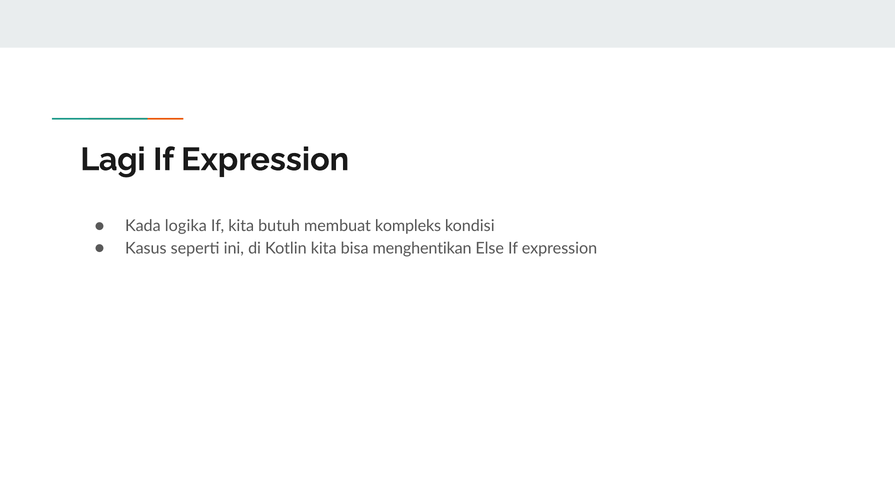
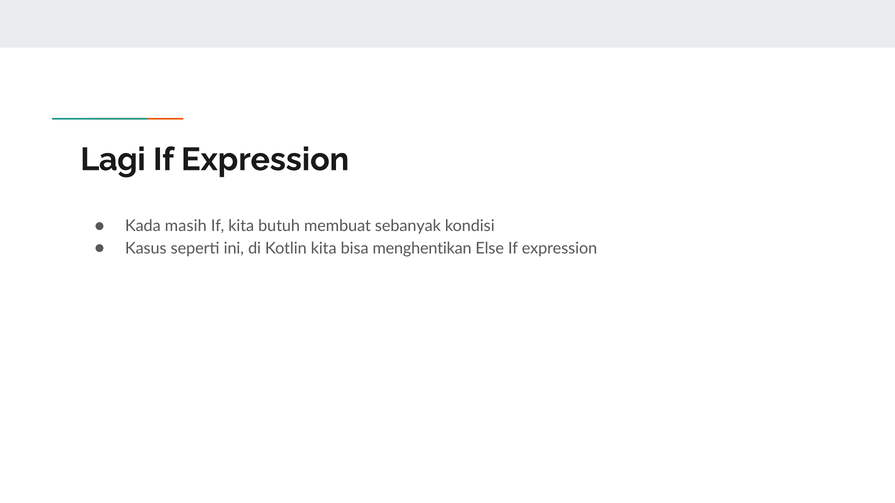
logika: logika -> masih
kompleks: kompleks -> sebanyak
